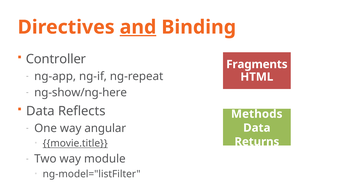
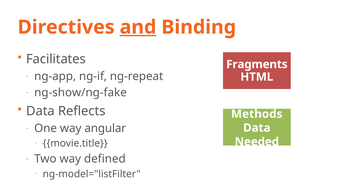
Controller: Controller -> Facilitates
ng-show/ng-here: ng-show/ng-here -> ng-show/ng-fake
Returns: Returns -> Needed
movie.title underline: present -> none
module: module -> defined
